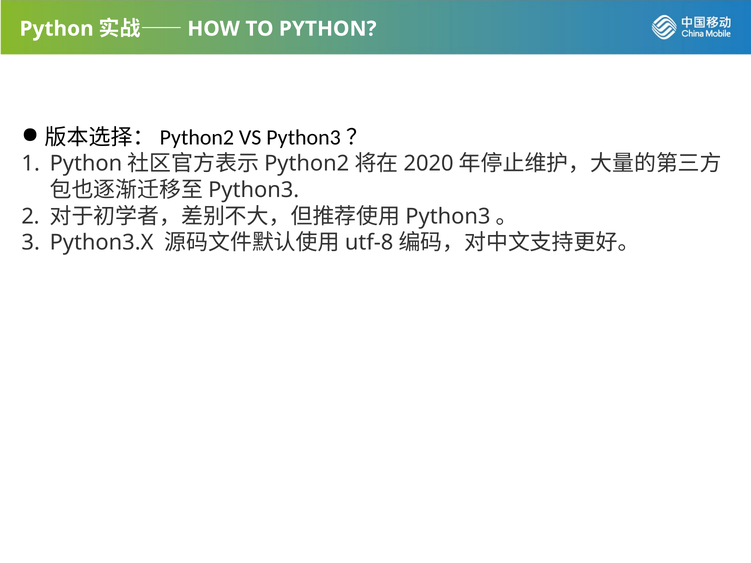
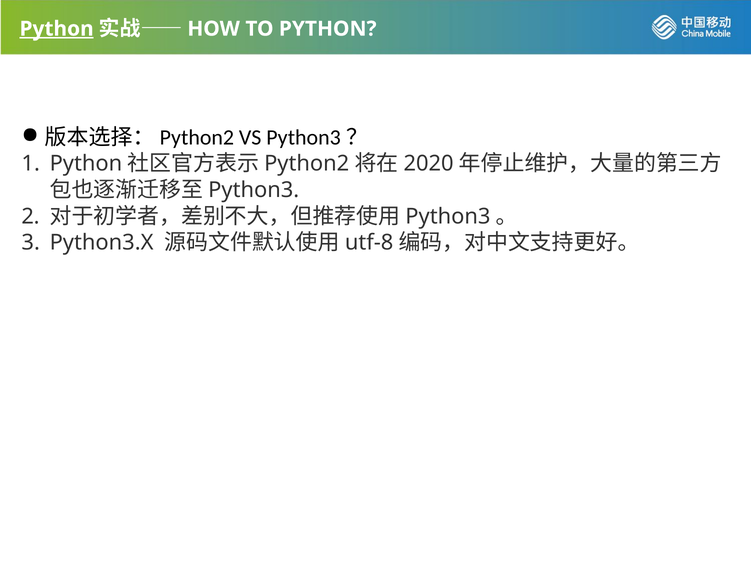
Python at (57, 29) underline: none -> present
